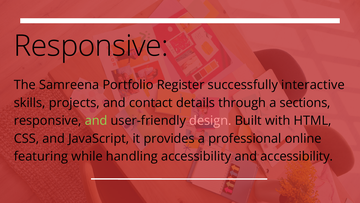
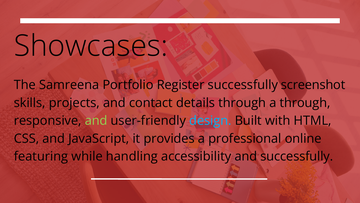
Responsive at (91, 46): Responsive -> Showcases
interactive: interactive -> screenshot
a sections: sections -> through
design colour: pink -> light blue
and accessibility: accessibility -> successfully
